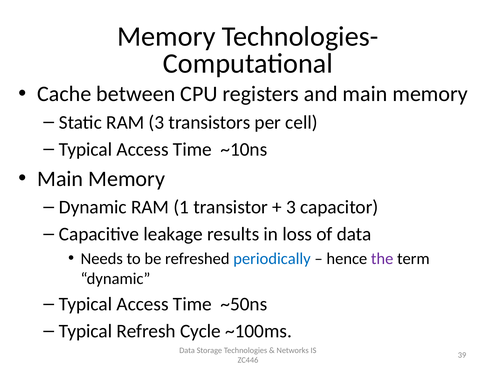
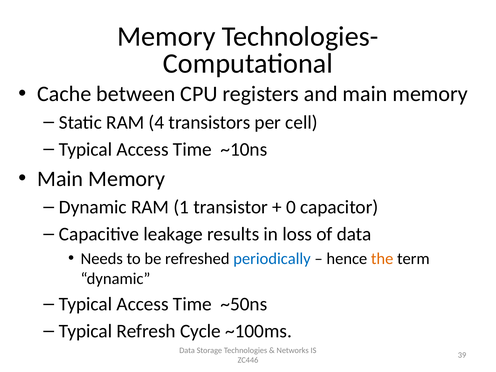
RAM 3: 3 -> 4
3 at (291, 207): 3 -> 0
the colour: purple -> orange
